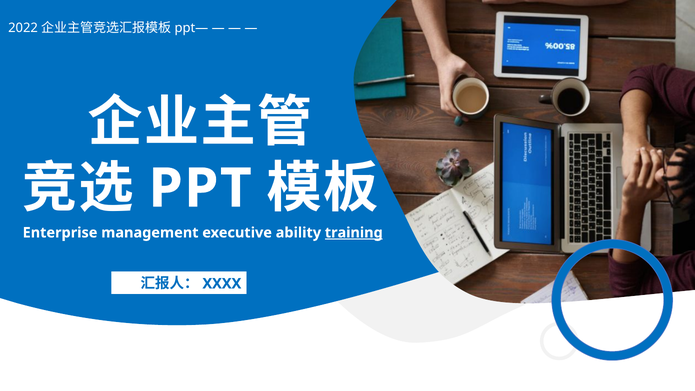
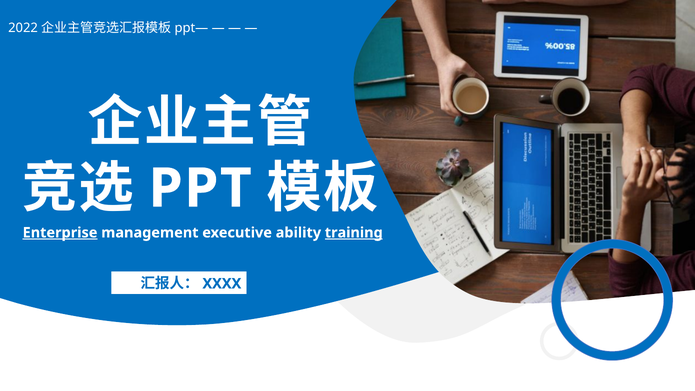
Enterprise underline: none -> present
